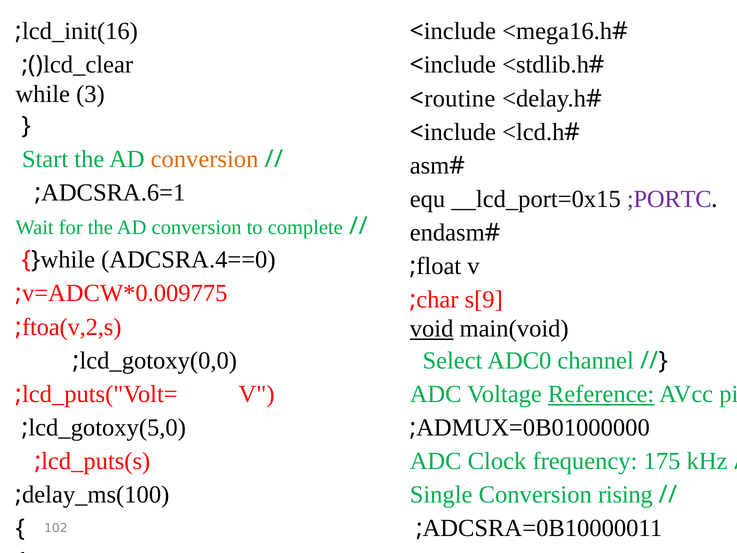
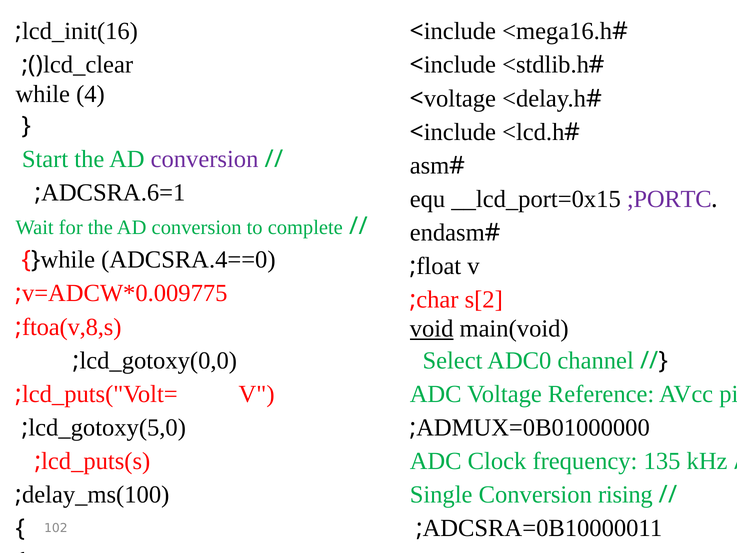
3: 3 -> 4
routine at (460, 98): routine -> voltage
conversion at (205, 159) colour: orange -> purple
s[9: s[9 -> s[2
ftoa(v,2,s: ftoa(v,2,s -> ftoa(v,8,s
Reference underline: present -> none
175: 175 -> 135
